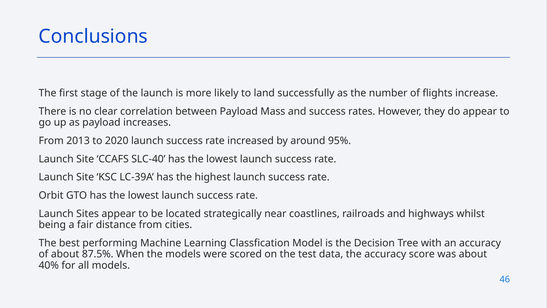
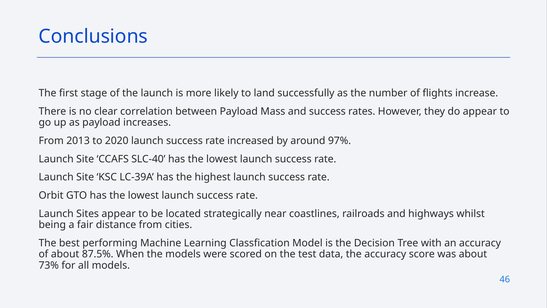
95%: 95% -> 97%
40%: 40% -> 73%
